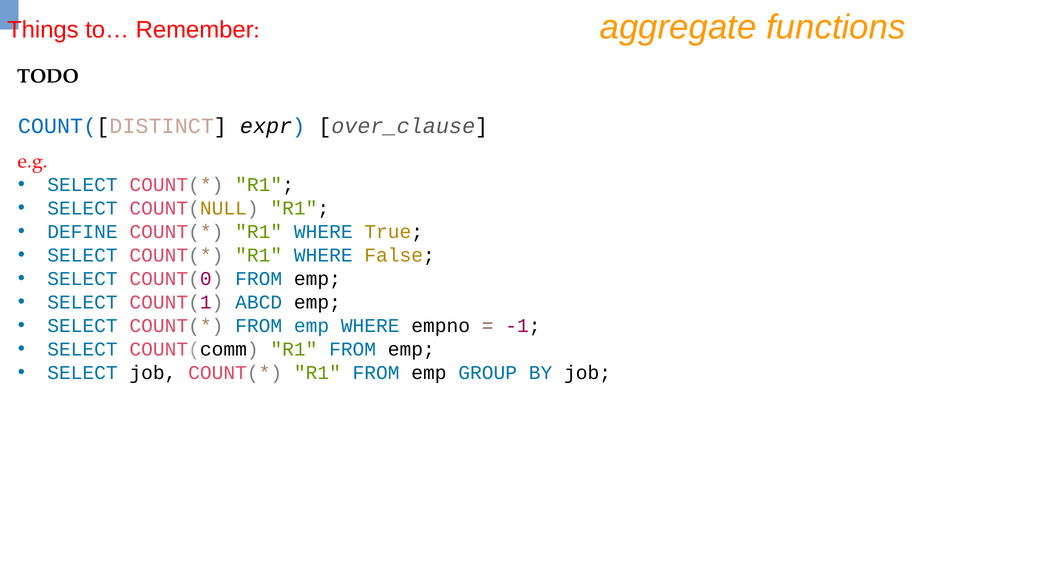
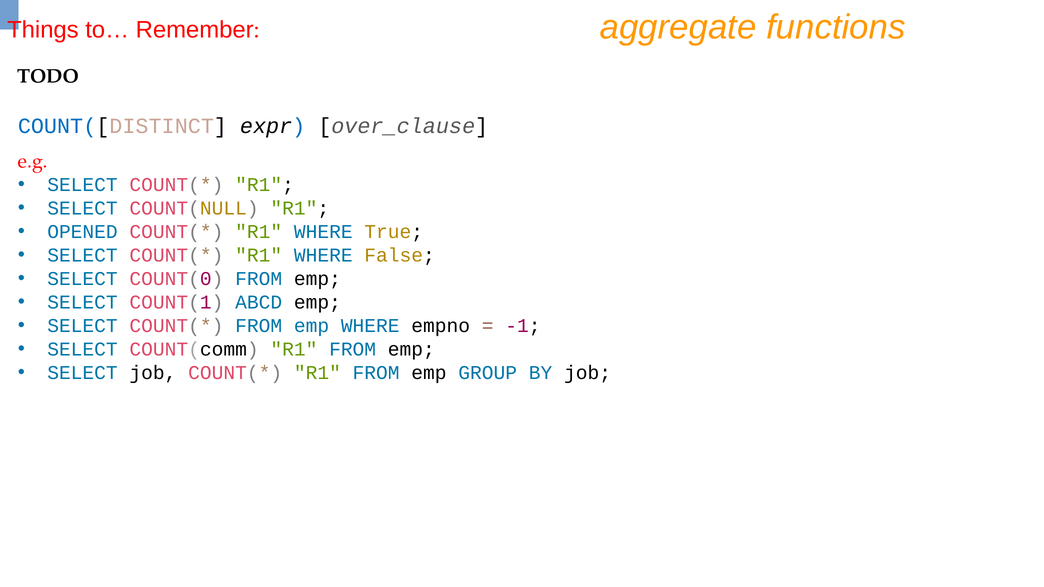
DEFINE: DEFINE -> OPENED
